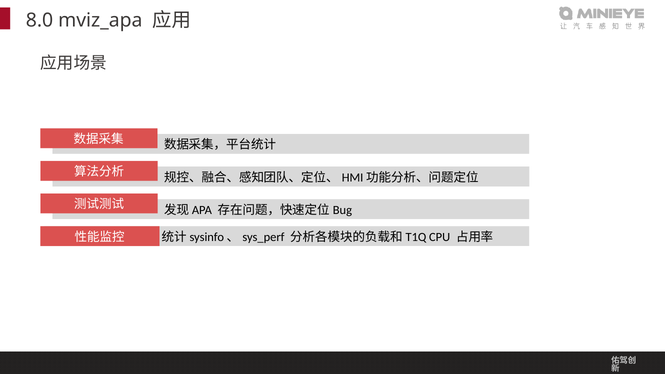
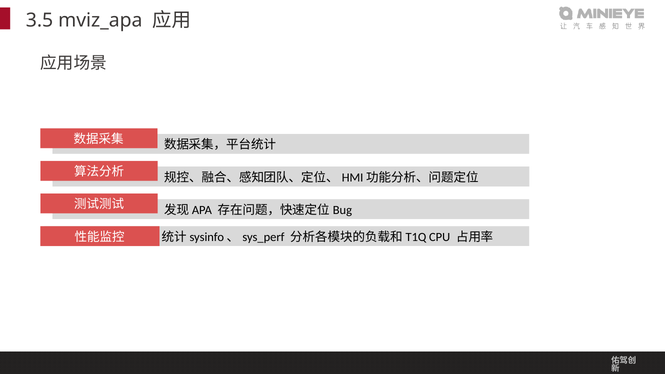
8.0: 8.0 -> 3.5
